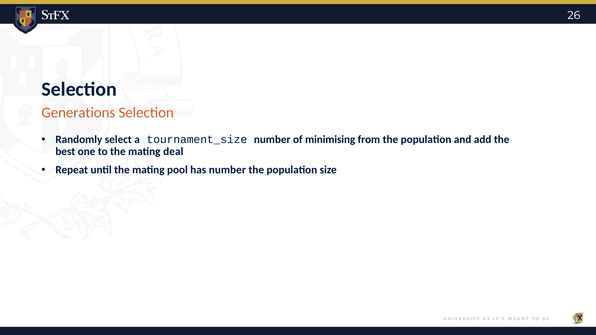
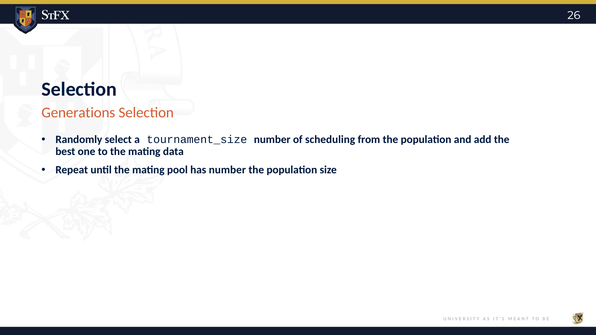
minimising: minimising -> scheduling
deal: deal -> data
